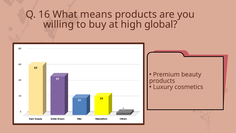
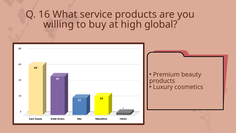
means: means -> service
